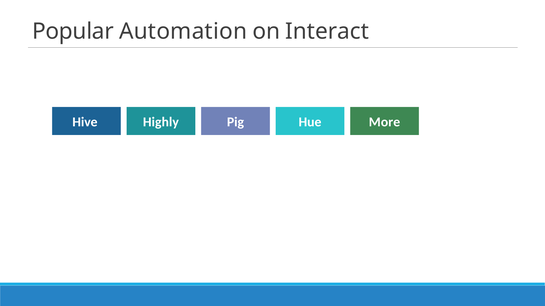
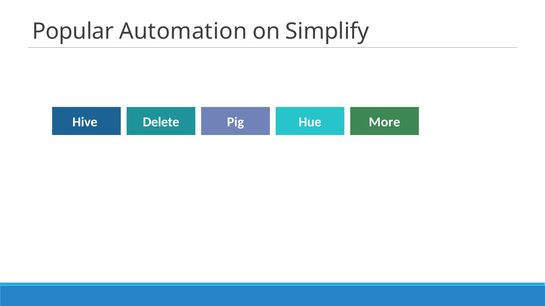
Interact: Interact -> Simplify
Highly: Highly -> Delete
